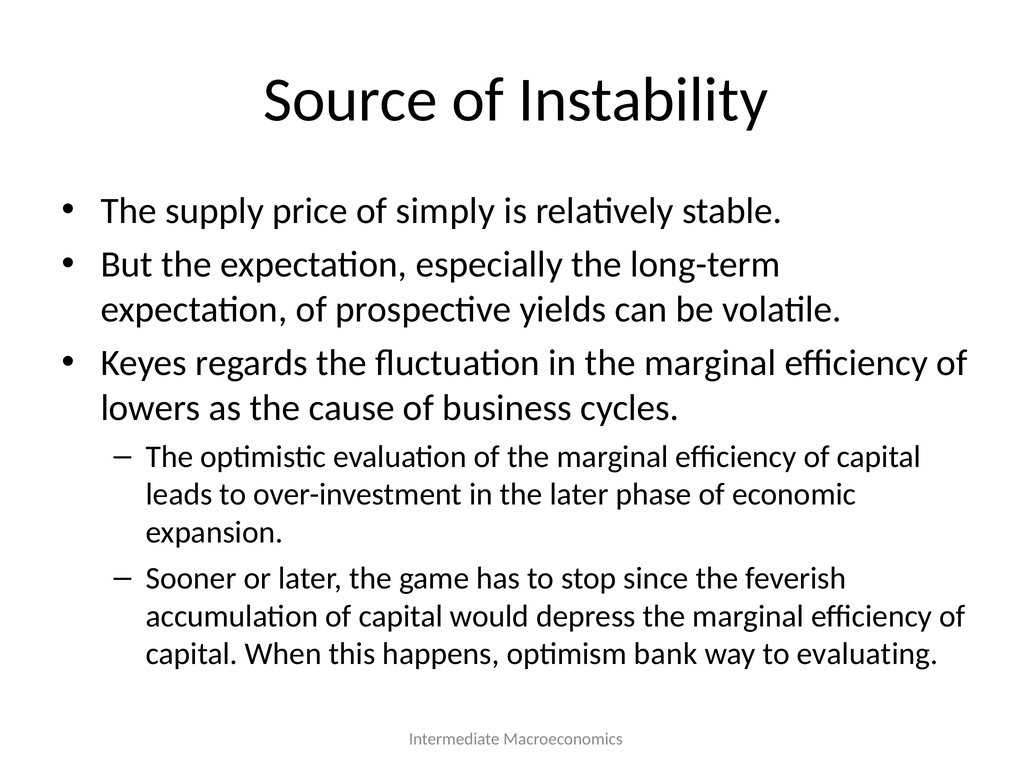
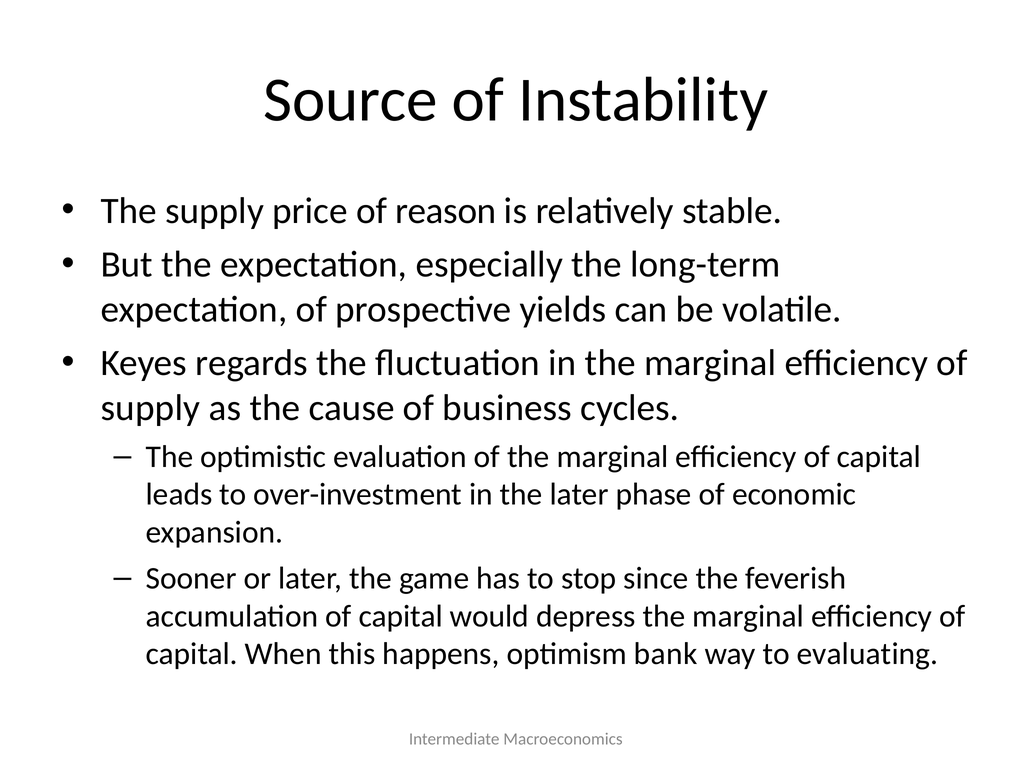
simply: simply -> reason
lowers at (151, 408): lowers -> supply
